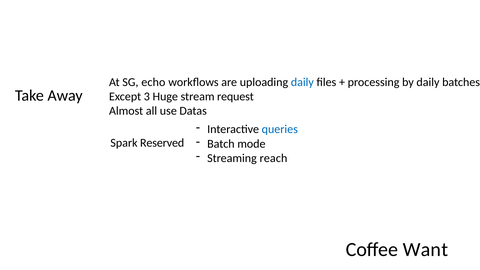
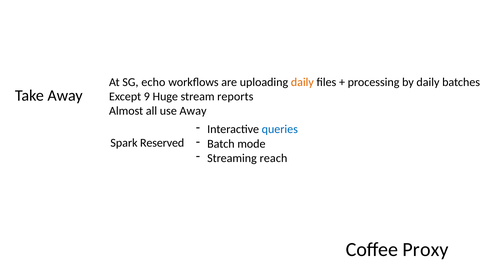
daily at (302, 82) colour: blue -> orange
3: 3 -> 9
request: request -> reports
use Datas: Datas -> Away
Want: Want -> Proxy
